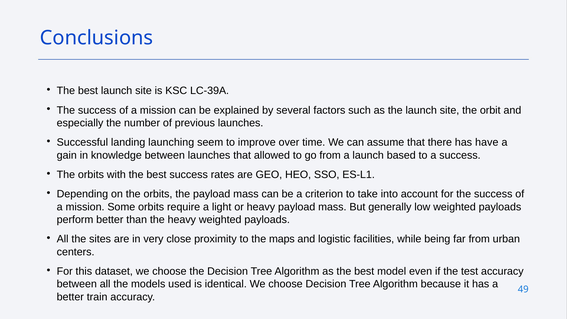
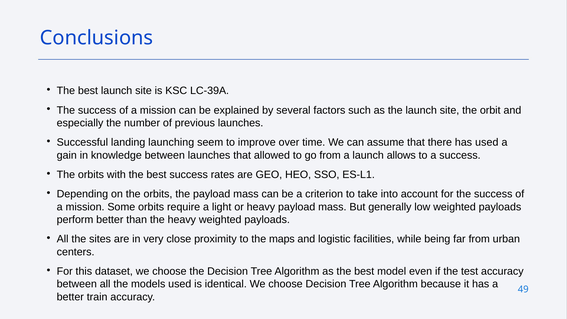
has have: have -> used
based: based -> allows
